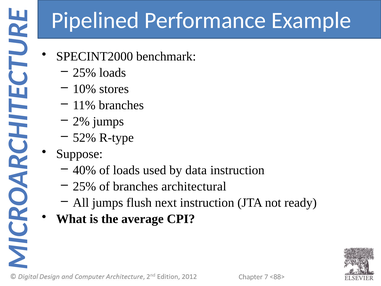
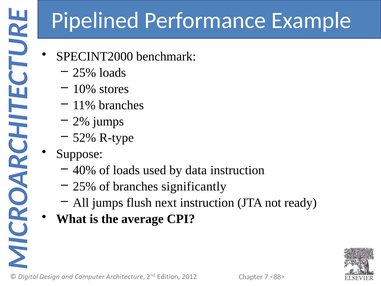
architectural: architectural -> significantly
